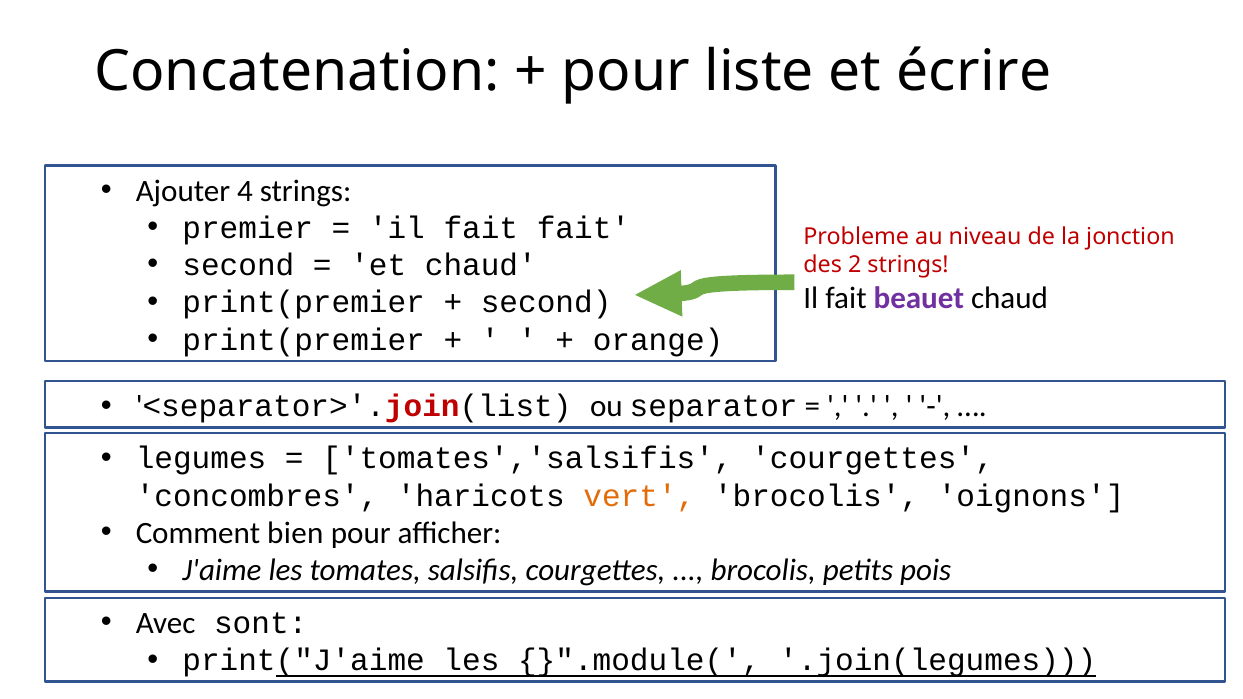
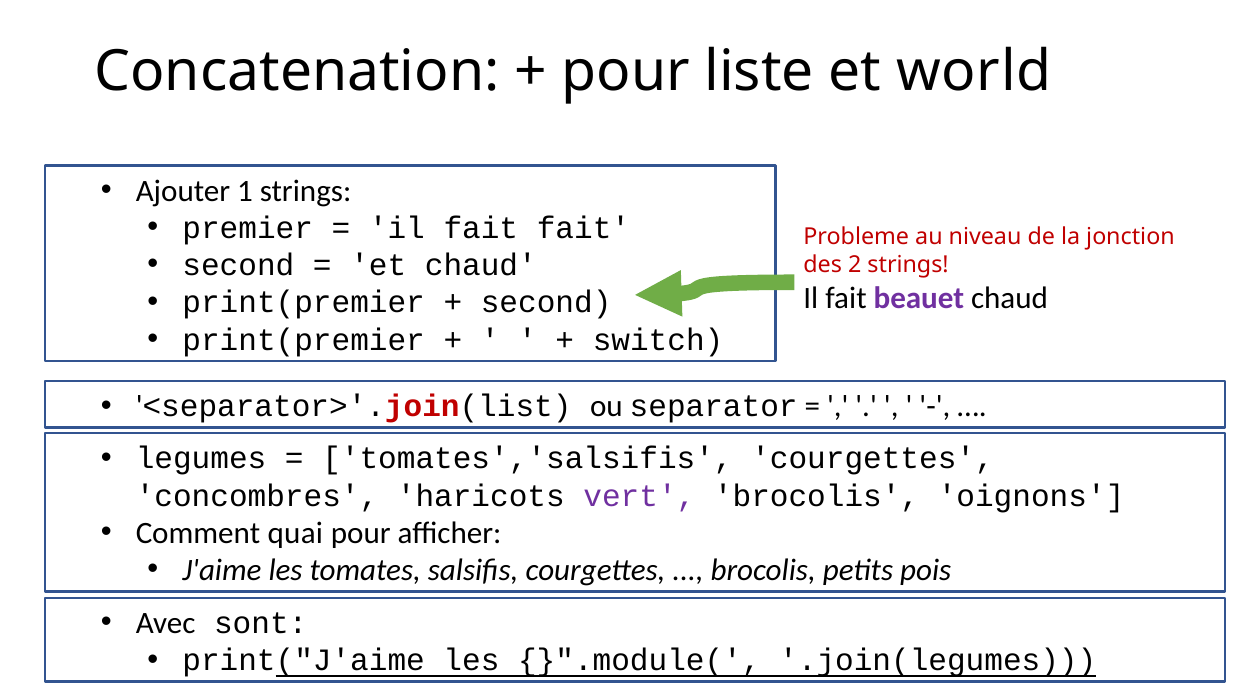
écrire: écrire -> world
4: 4 -> 1
orange: orange -> switch
vert colour: orange -> purple
bien: bien -> quai
